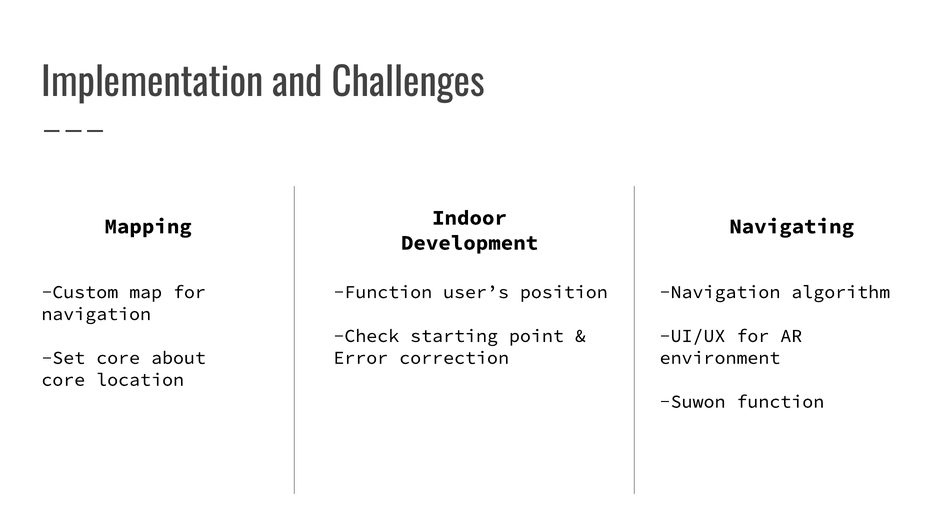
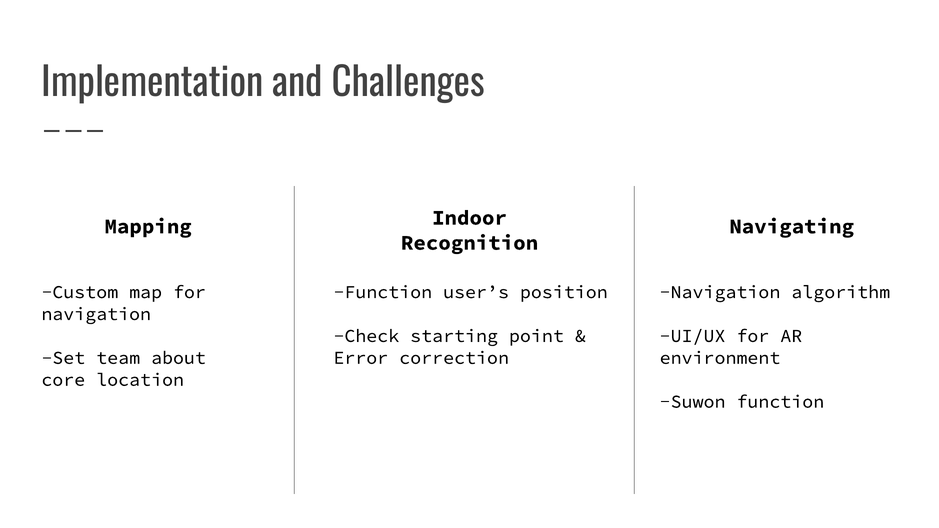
Development: Development -> Recognition
Set core: core -> team
